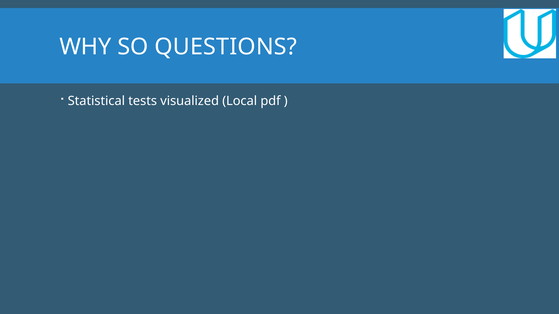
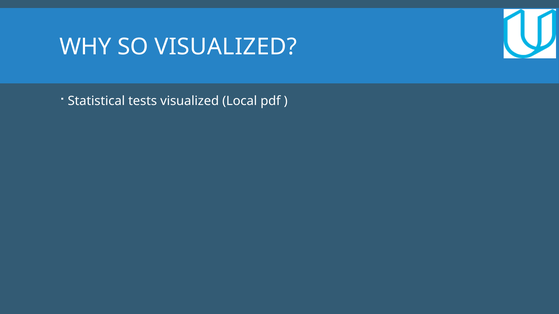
SO QUESTIONS: QUESTIONS -> VISUALIZED
